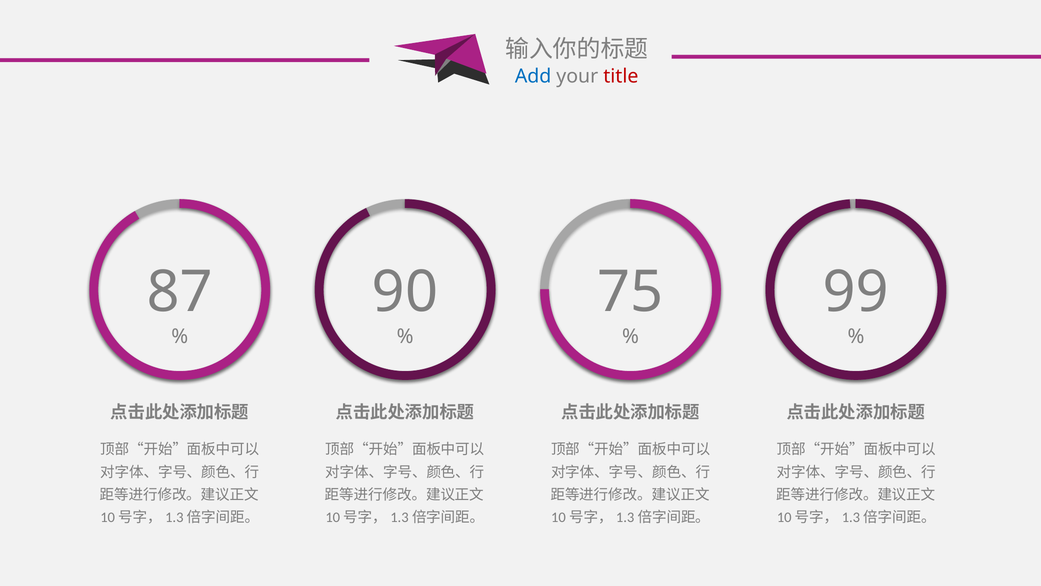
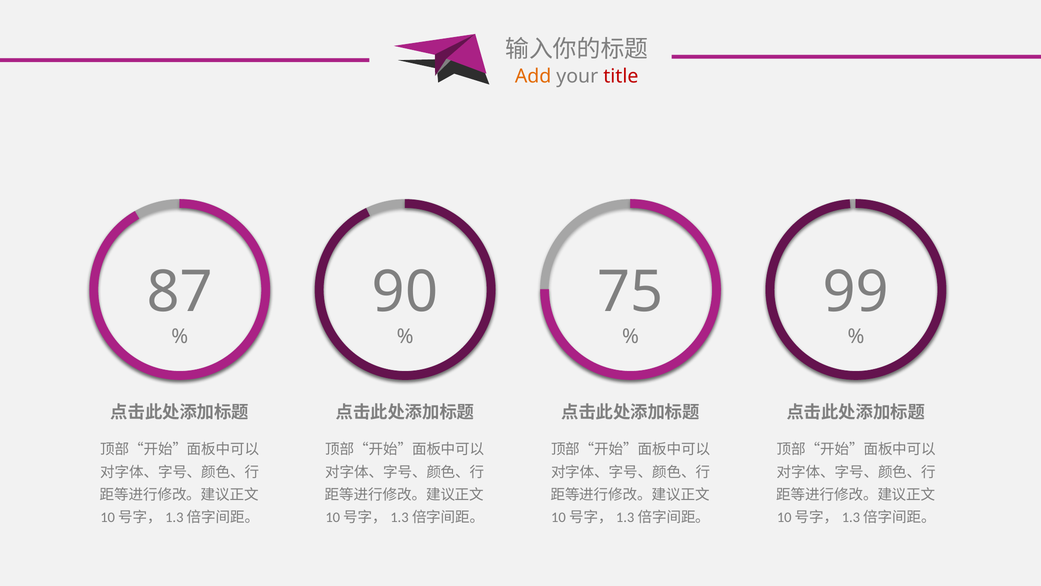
Add colour: blue -> orange
